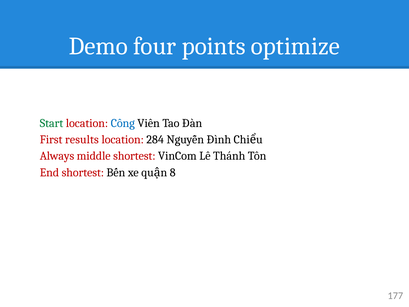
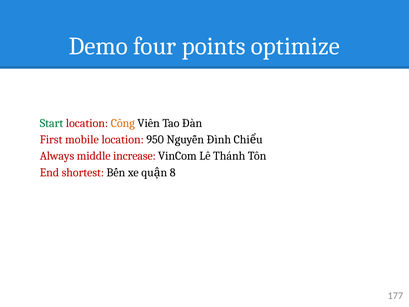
Công colour: blue -> orange
results: results -> mobile
284: 284 -> 950
middle shortest: shortest -> increase
